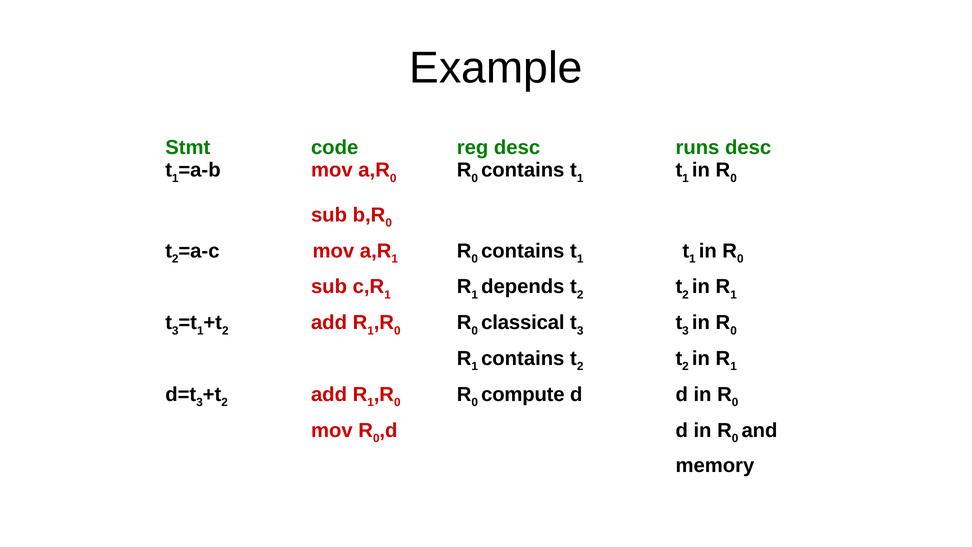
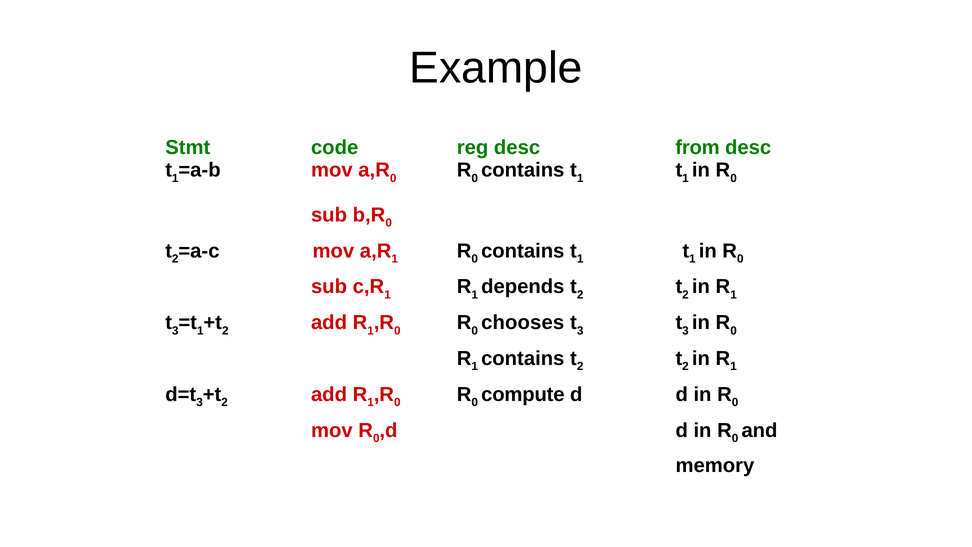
runs: runs -> from
classical: classical -> chooses
